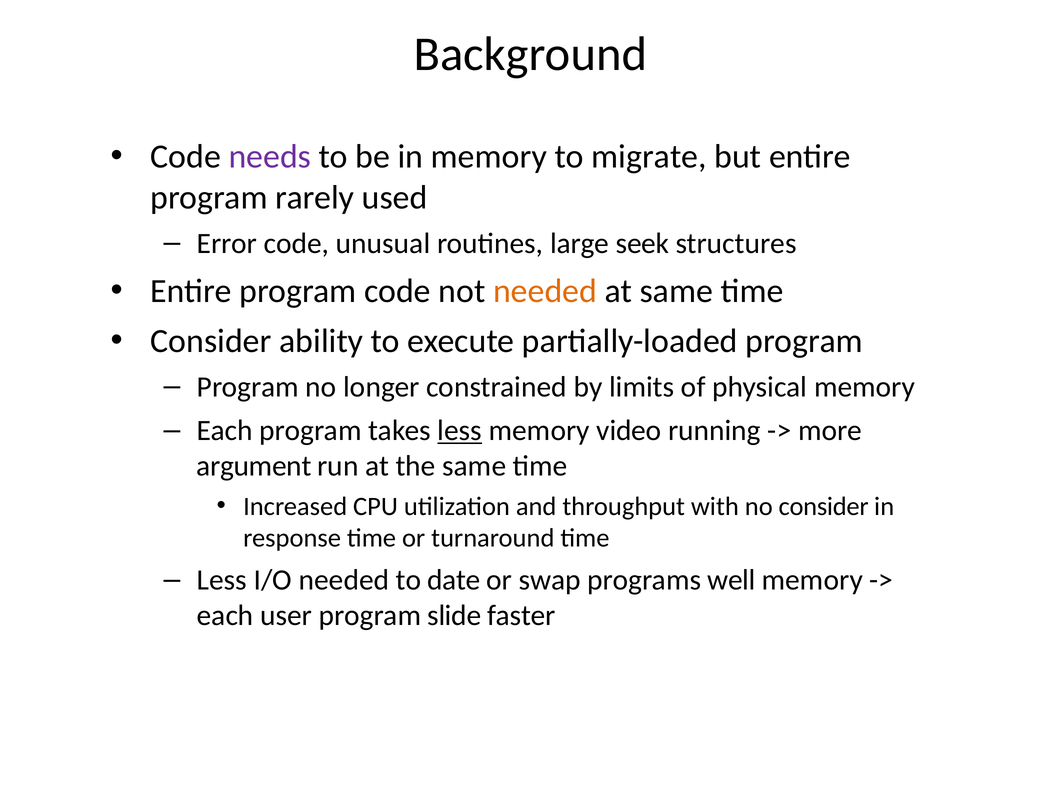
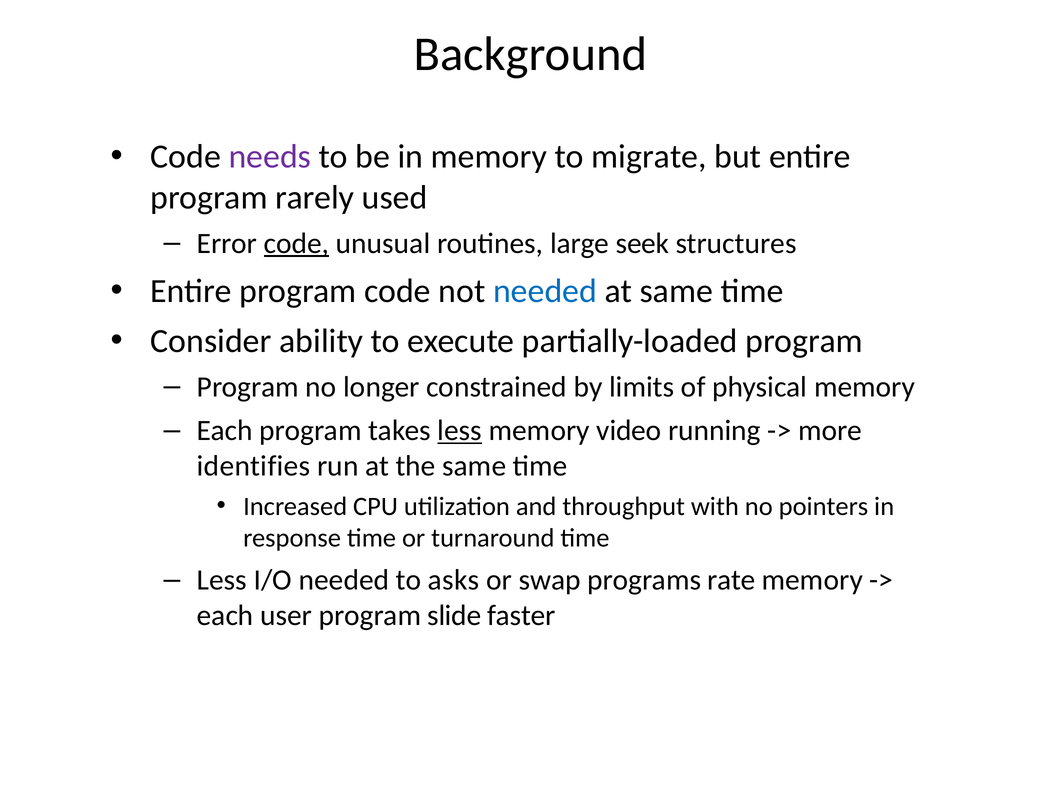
code at (296, 244) underline: none -> present
needed at (545, 291) colour: orange -> blue
argument: argument -> identifies
no consider: consider -> pointers
date: date -> asks
well: well -> rate
